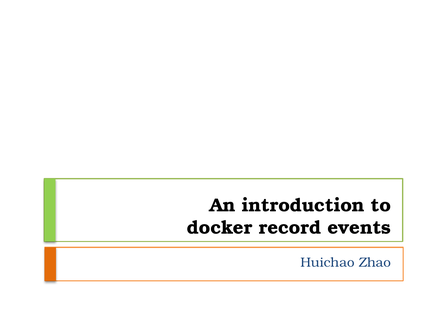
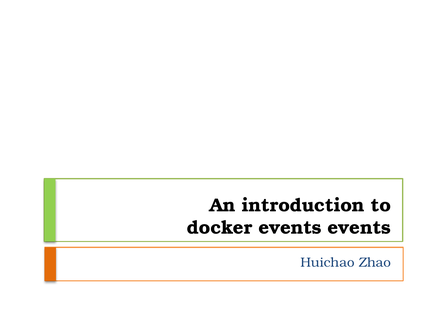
docker record: record -> events
